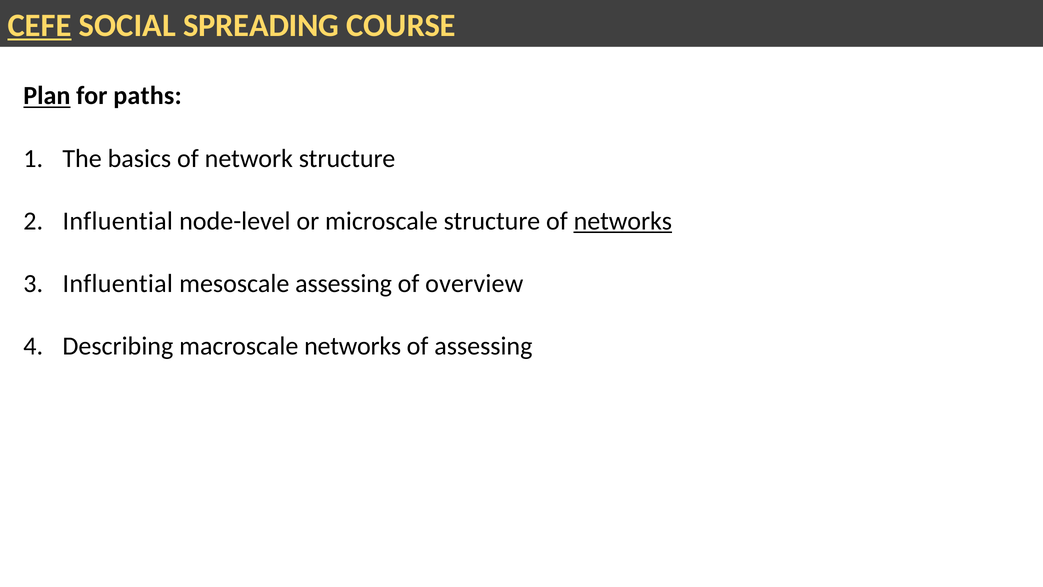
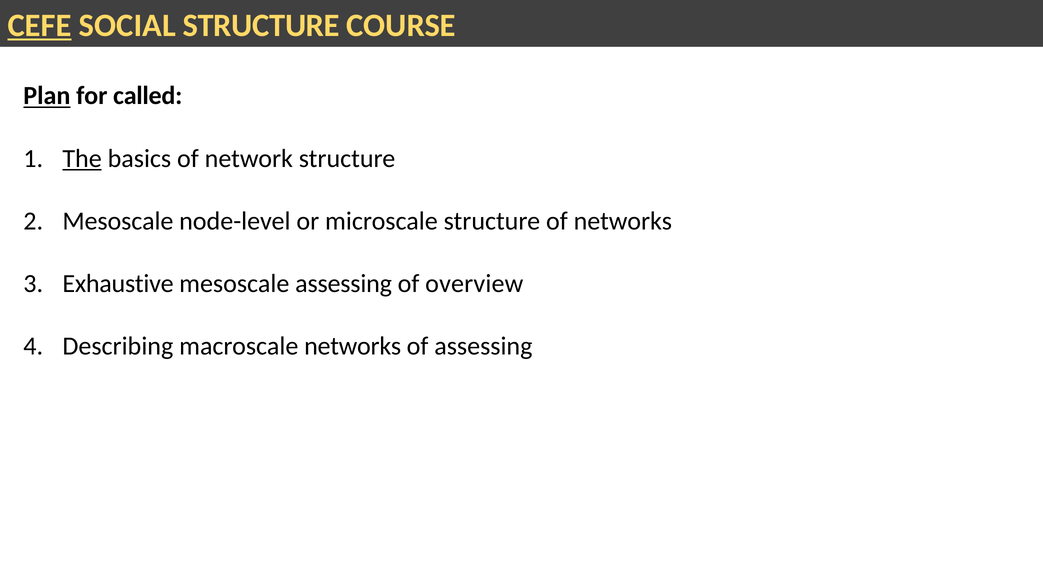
SOCIAL SPREADING: SPREADING -> STRUCTURE
paths: paths -> called
The underline: none -> present
Influential at (118, 221): Influential -> Mesoscale
networks at (623, 221) underline: present -> none
Influential at (118, 284): Influential -> Exhaustive
